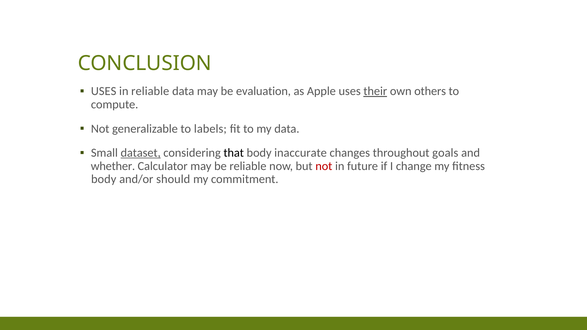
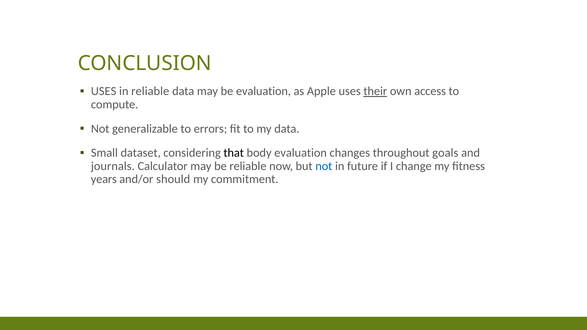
others: others -> access
labels: labels -> errors
dataset underline: present -> none
body inaccurate: inaccurate -> evaluation
whether: whether -> journals
not at (324, 166) colour: red -> blue
body at (104, 179): body -> years
